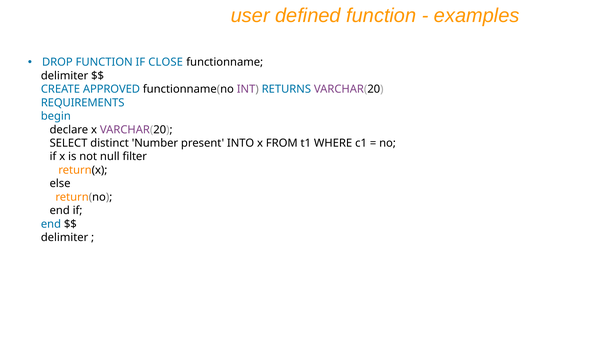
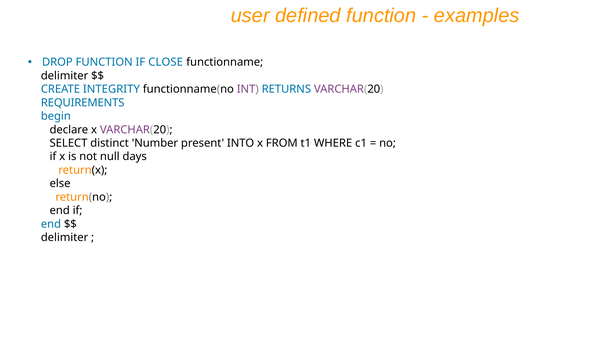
APPROVED: APPROVED -> INTEGRITY
filter: filter -> days
